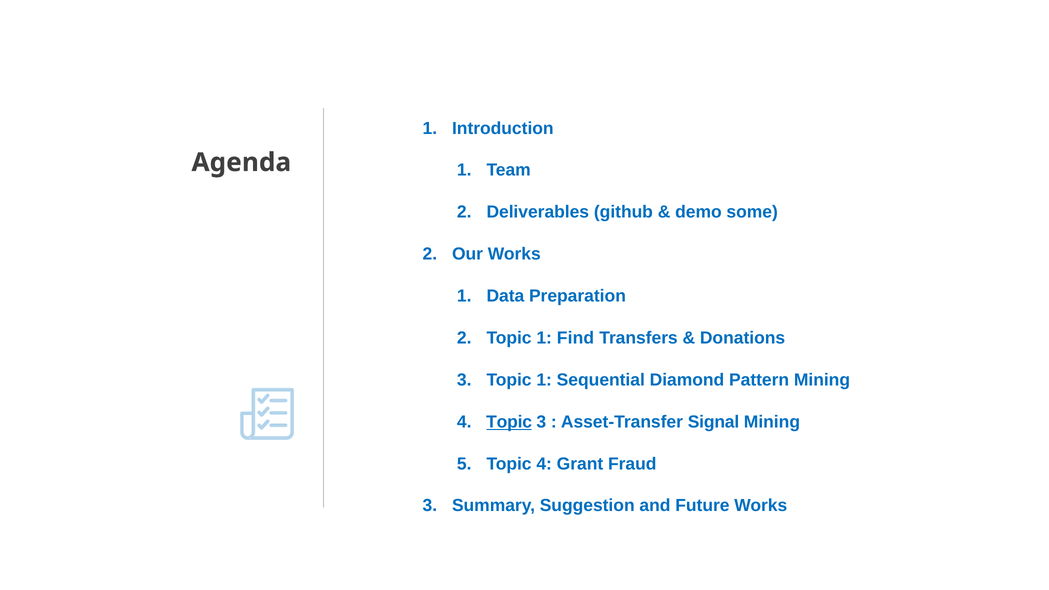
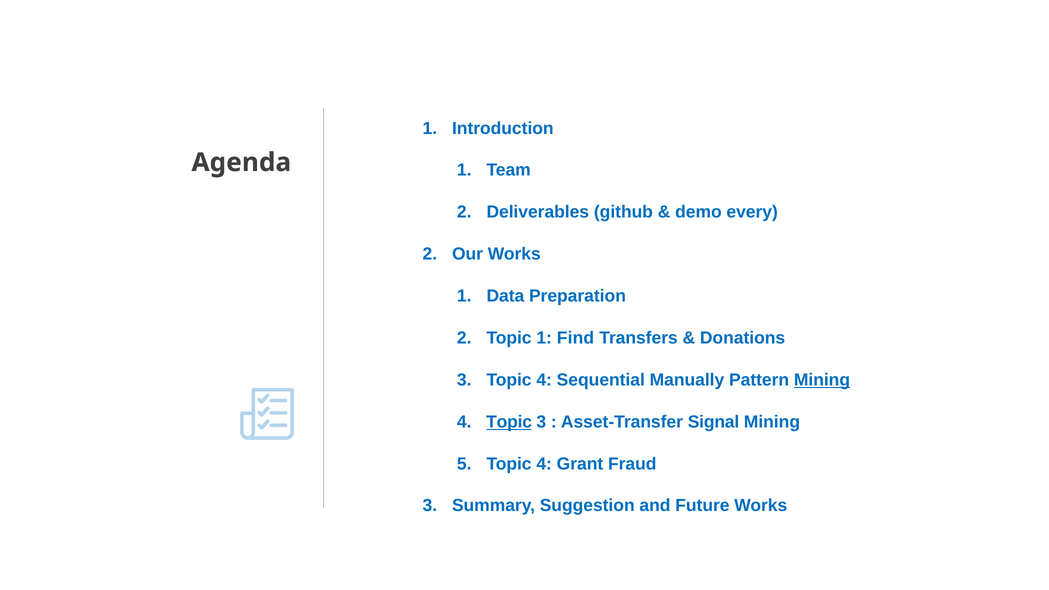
some: some -> every
3 Topic 1: 1 -> 4
Diamond: Diamond -> Manually
Mining at (822, 380) underline: none -> present
